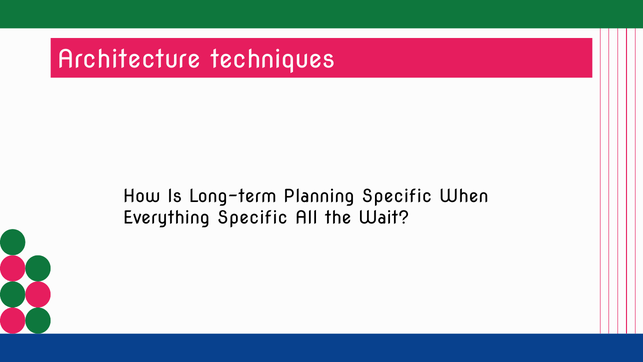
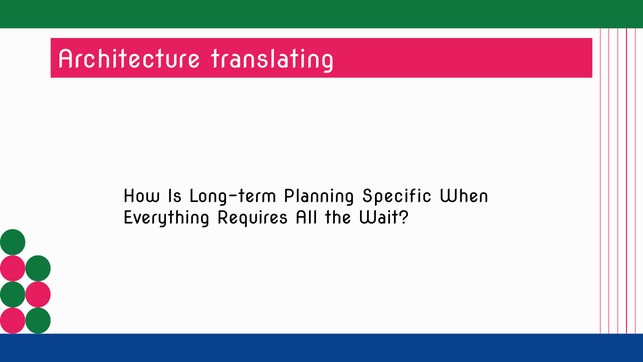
techniques: techniques -> translating
Everything Specific: Specific -> Requires
